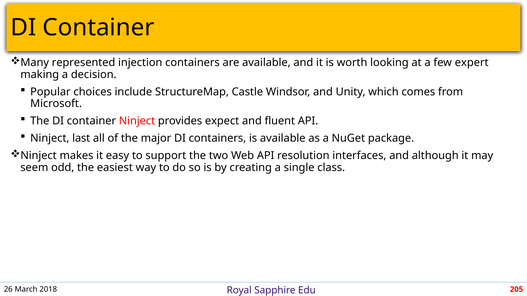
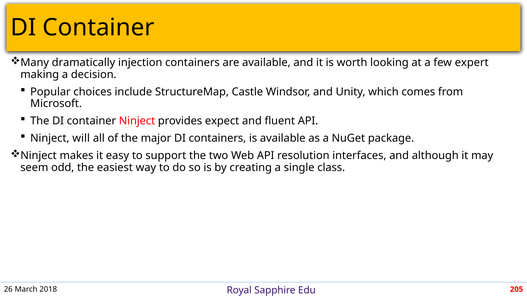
represented: represented -> dramatically
last: last -> will
